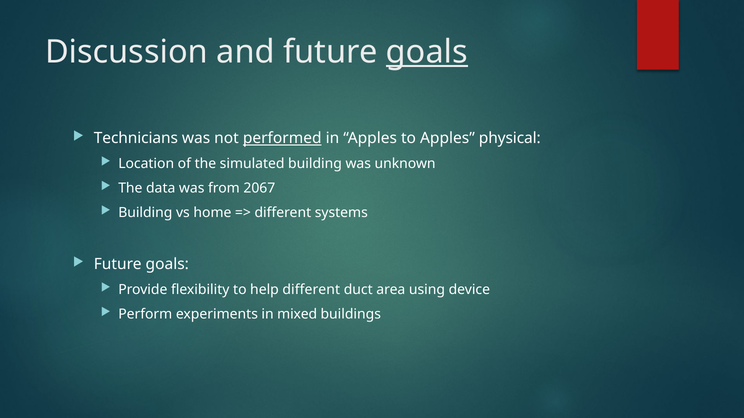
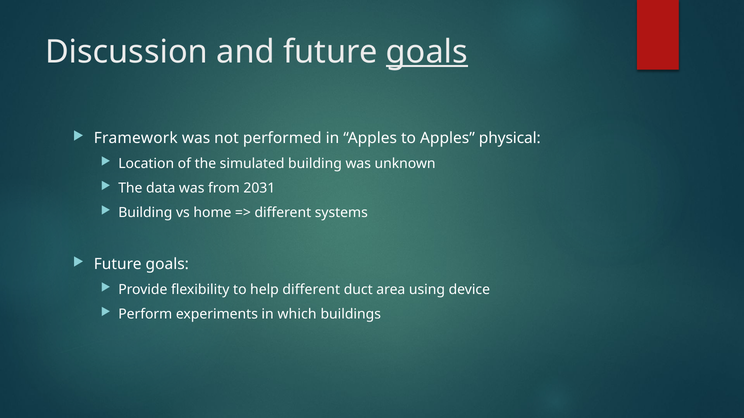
Technicians: Technicians -> Framework
performed underline: present -> none
2067: 2067 -> 2031
mixed: mixed -> which
